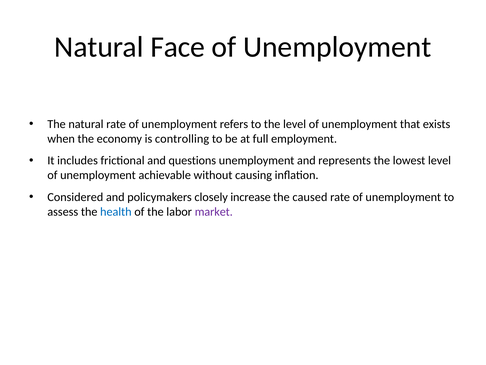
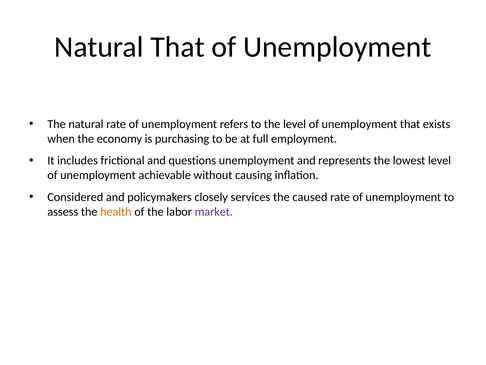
Natural Face: Face -> That
controlling: controlling -> purchasing
increase: increase -> services
health colour: blue -> orange
